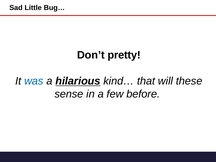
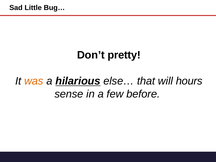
was colour: blue -> orange
kind…: kind… -> else…
these: these -> hours
